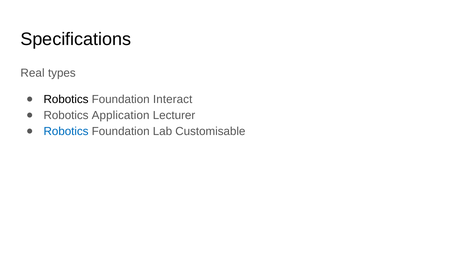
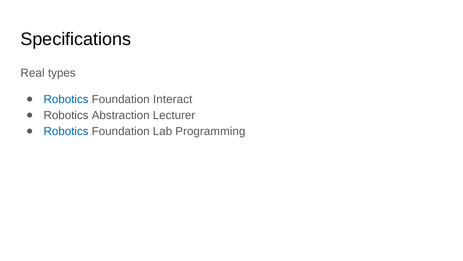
Robotics at (66, 99) colour: black -> blue
Application: Application -> Abstraction
Customisable: Customisable -> Programming
